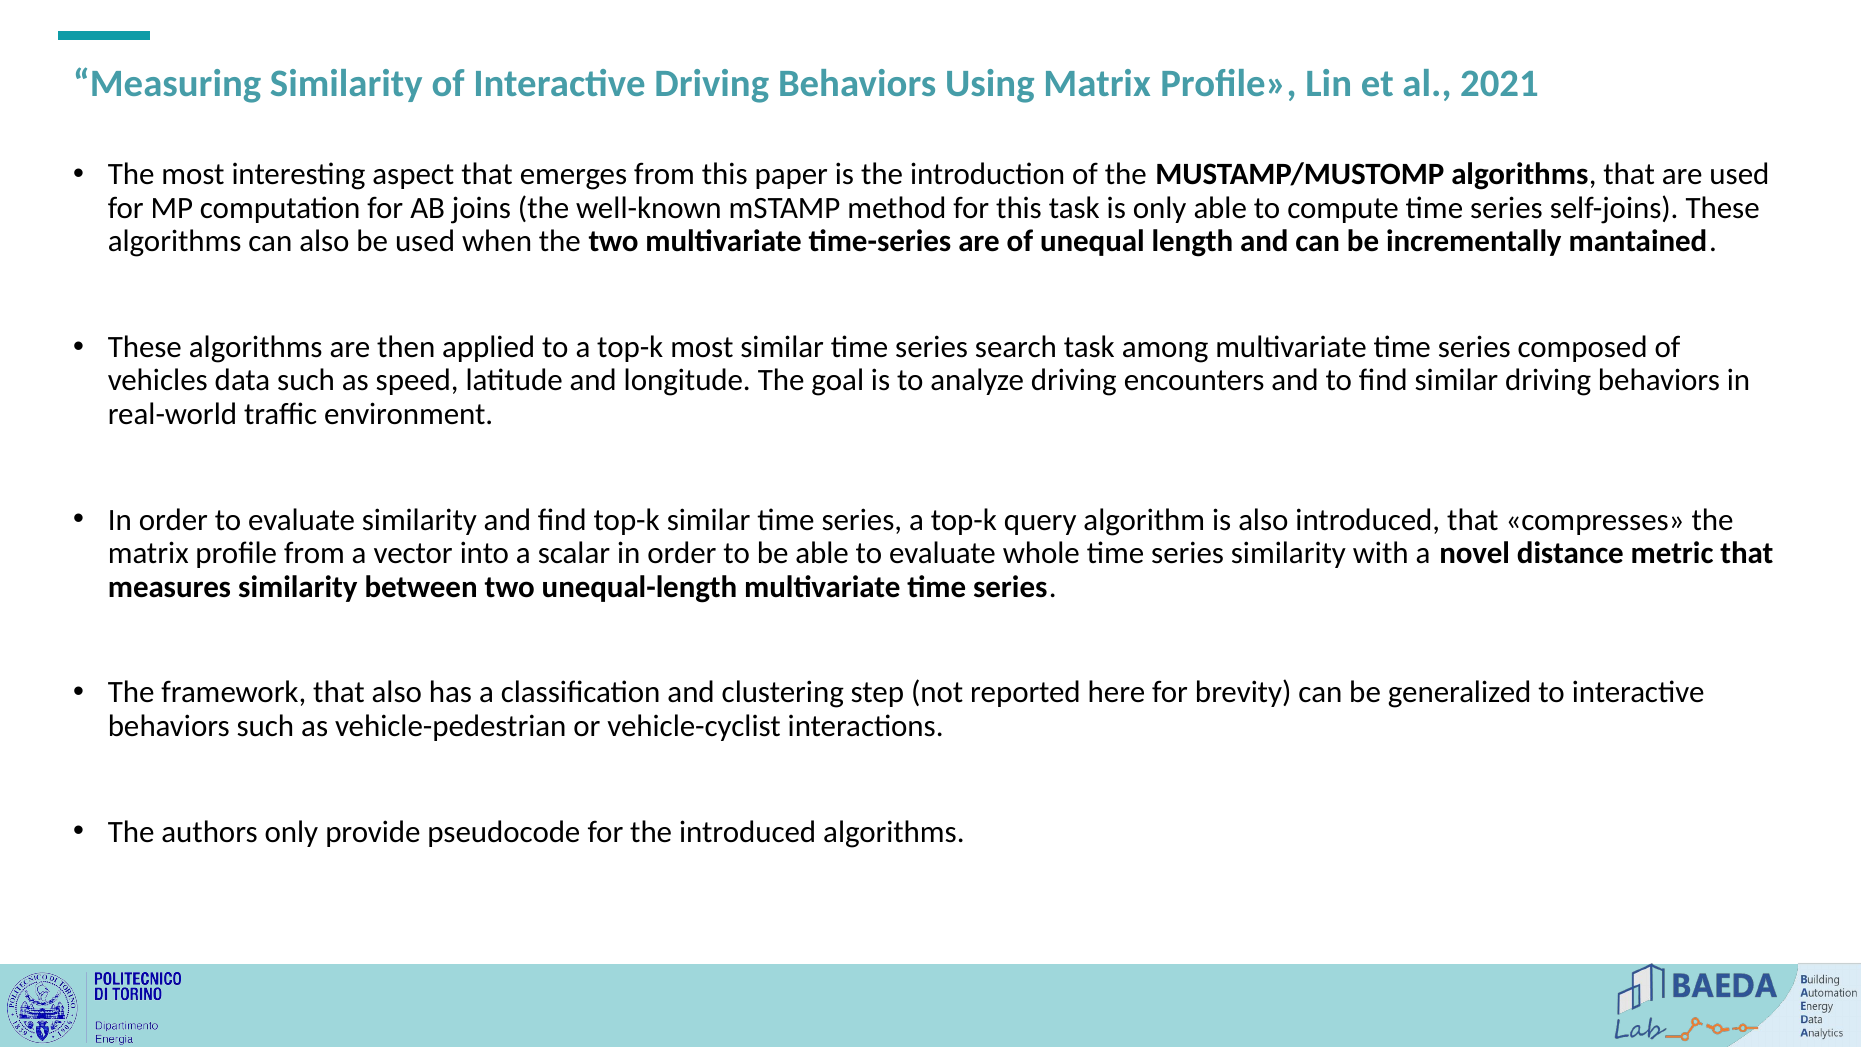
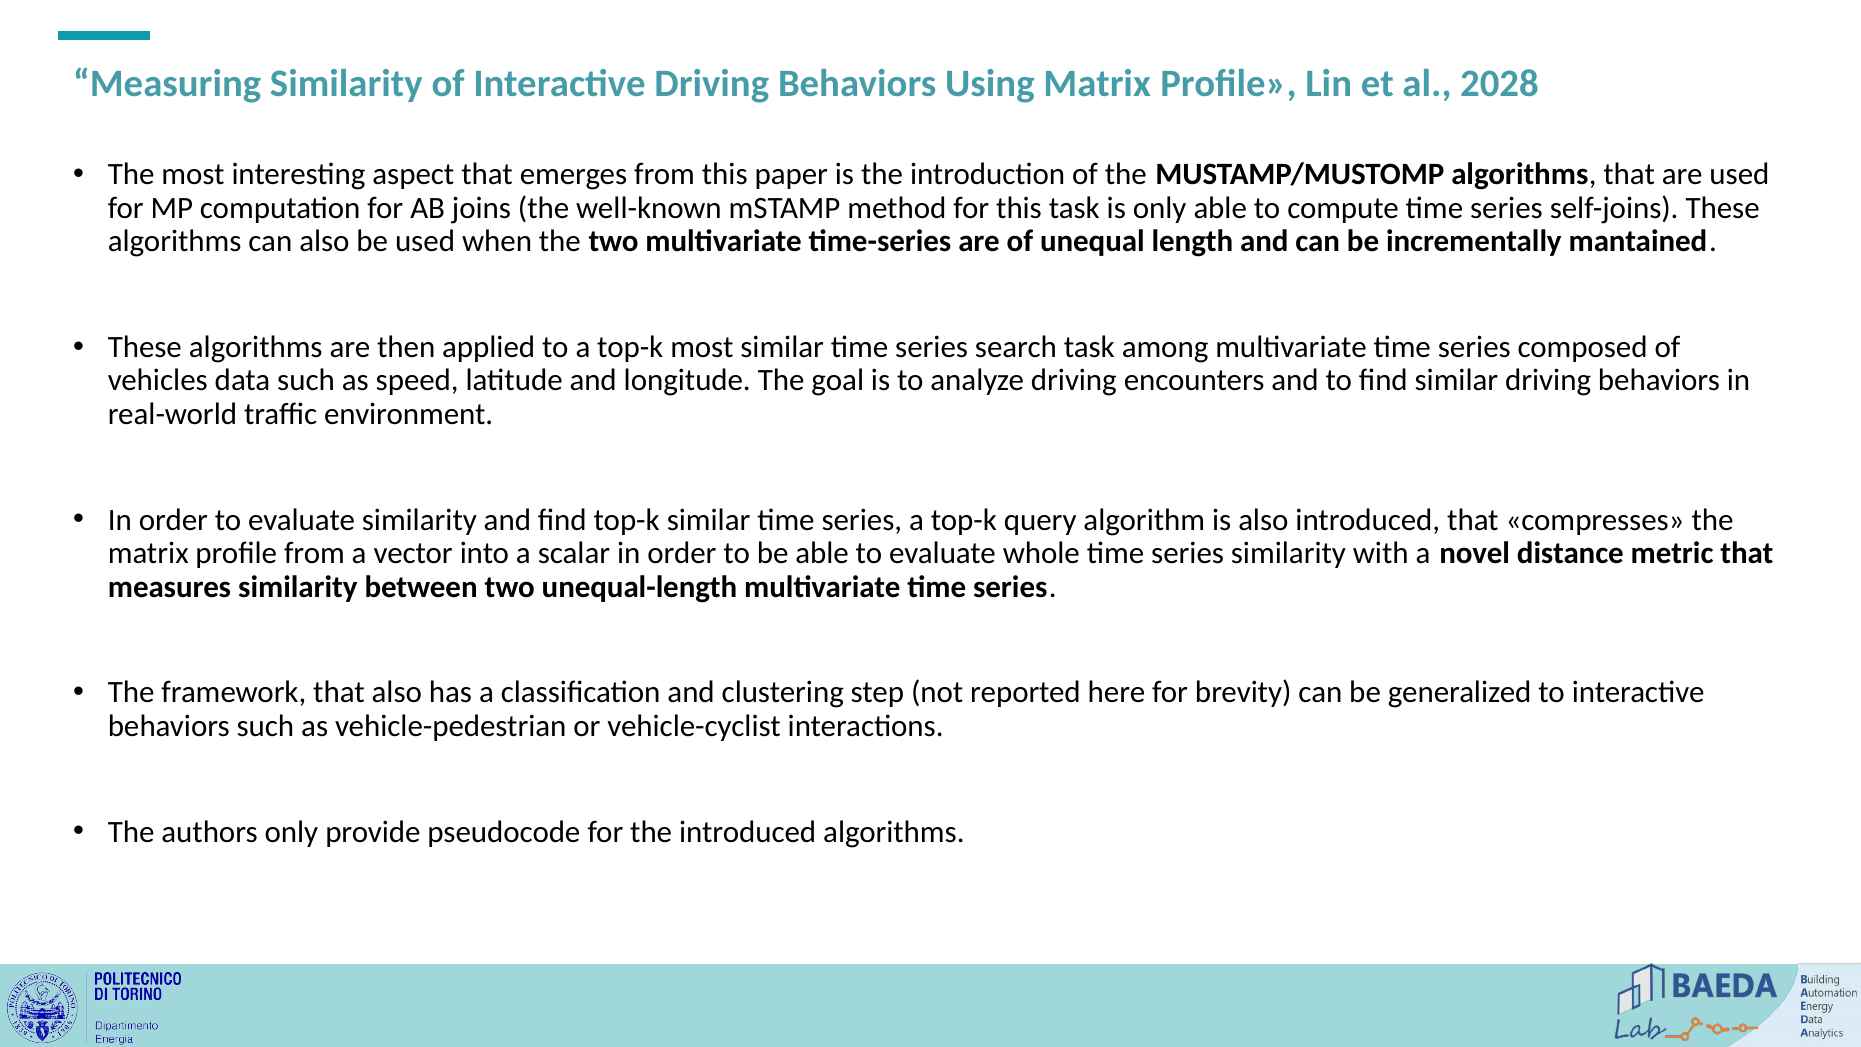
2021: 2021 -> 2028
